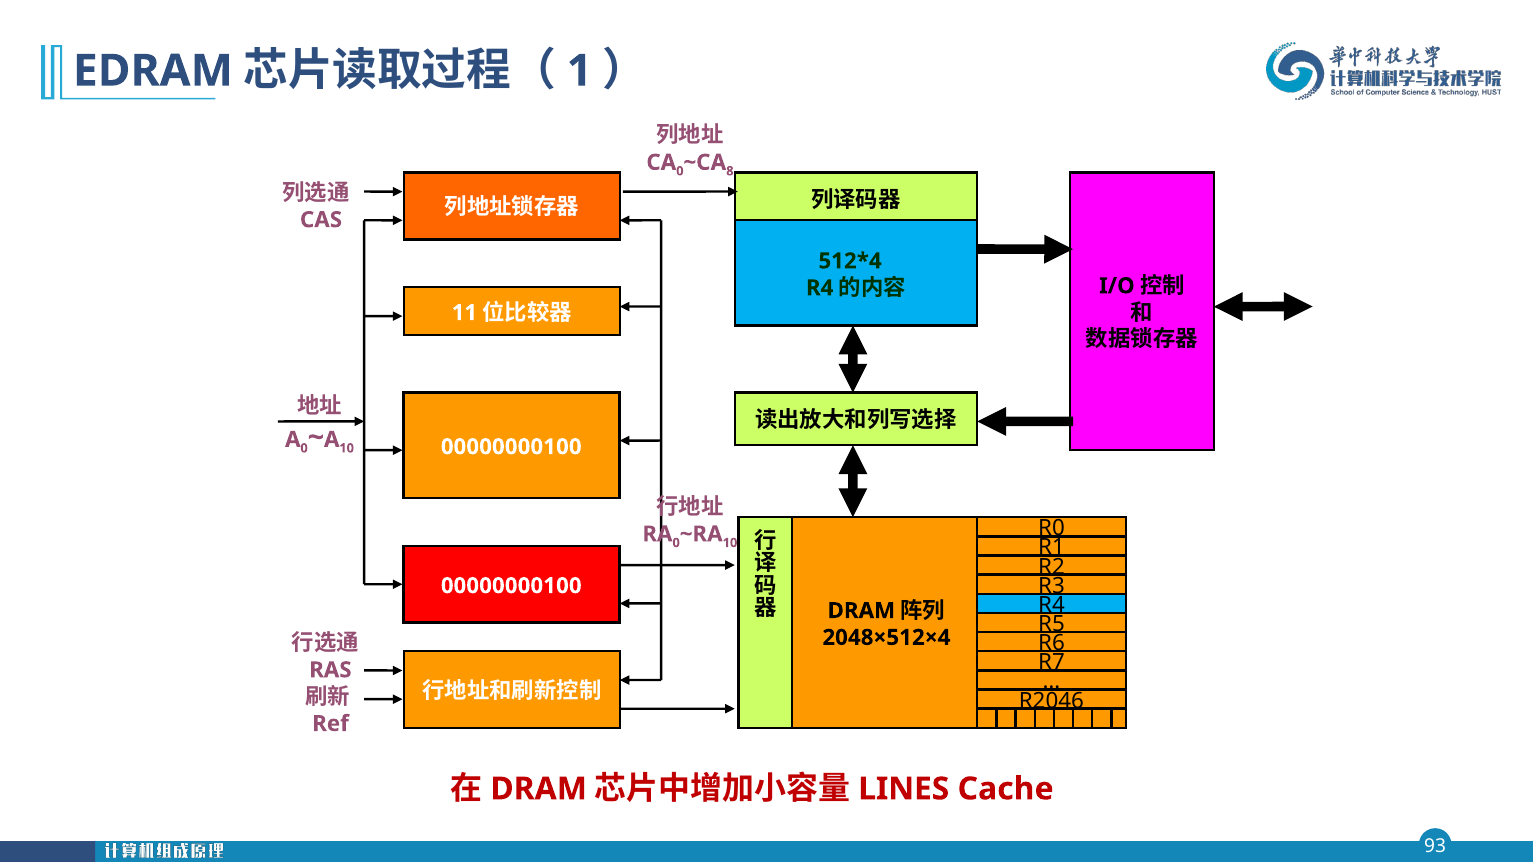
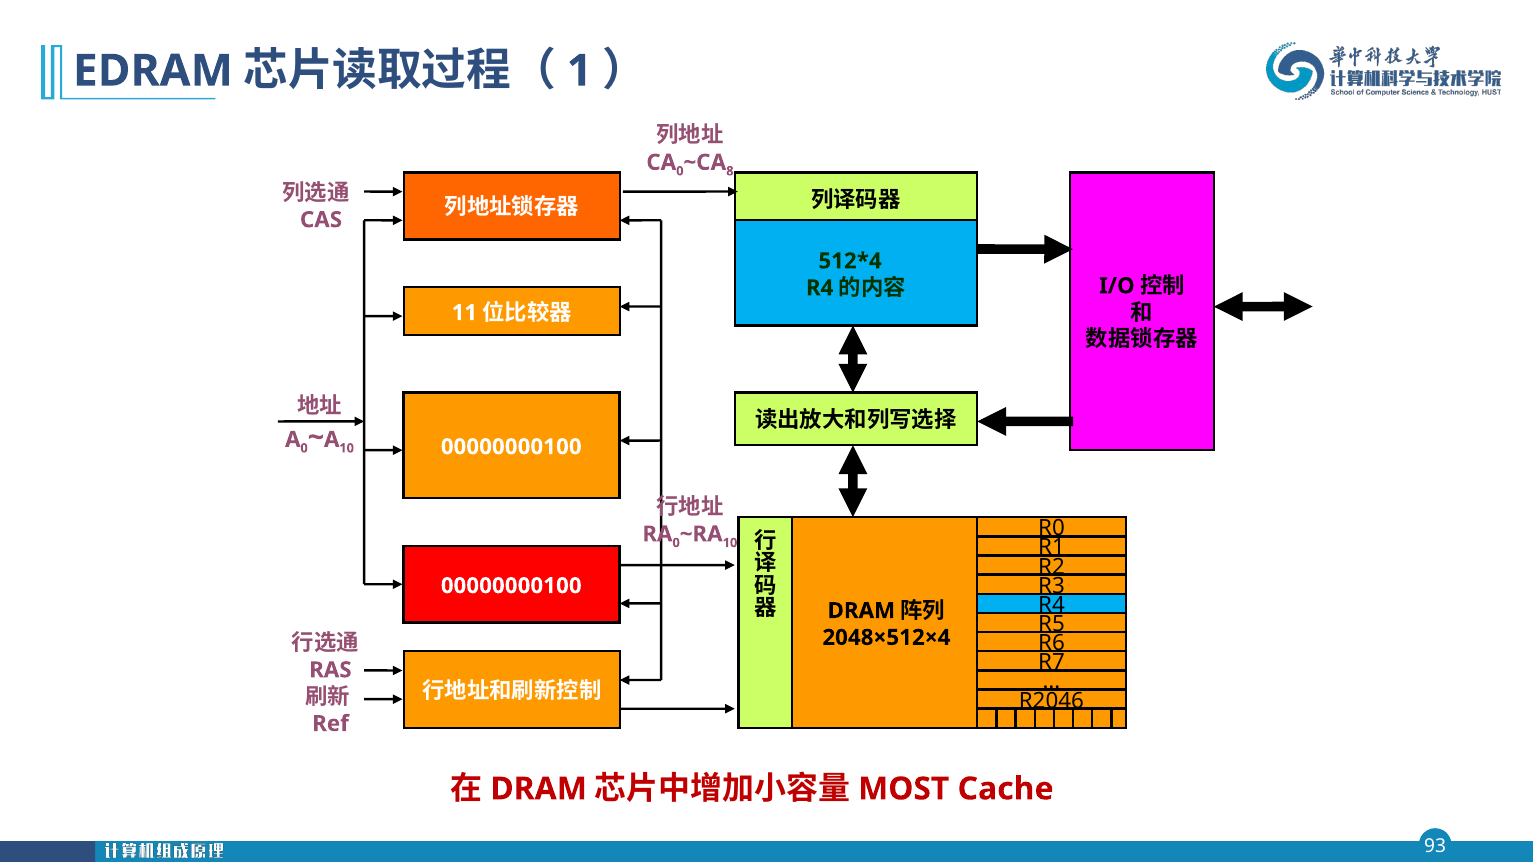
LINES: LINES -> MOST
